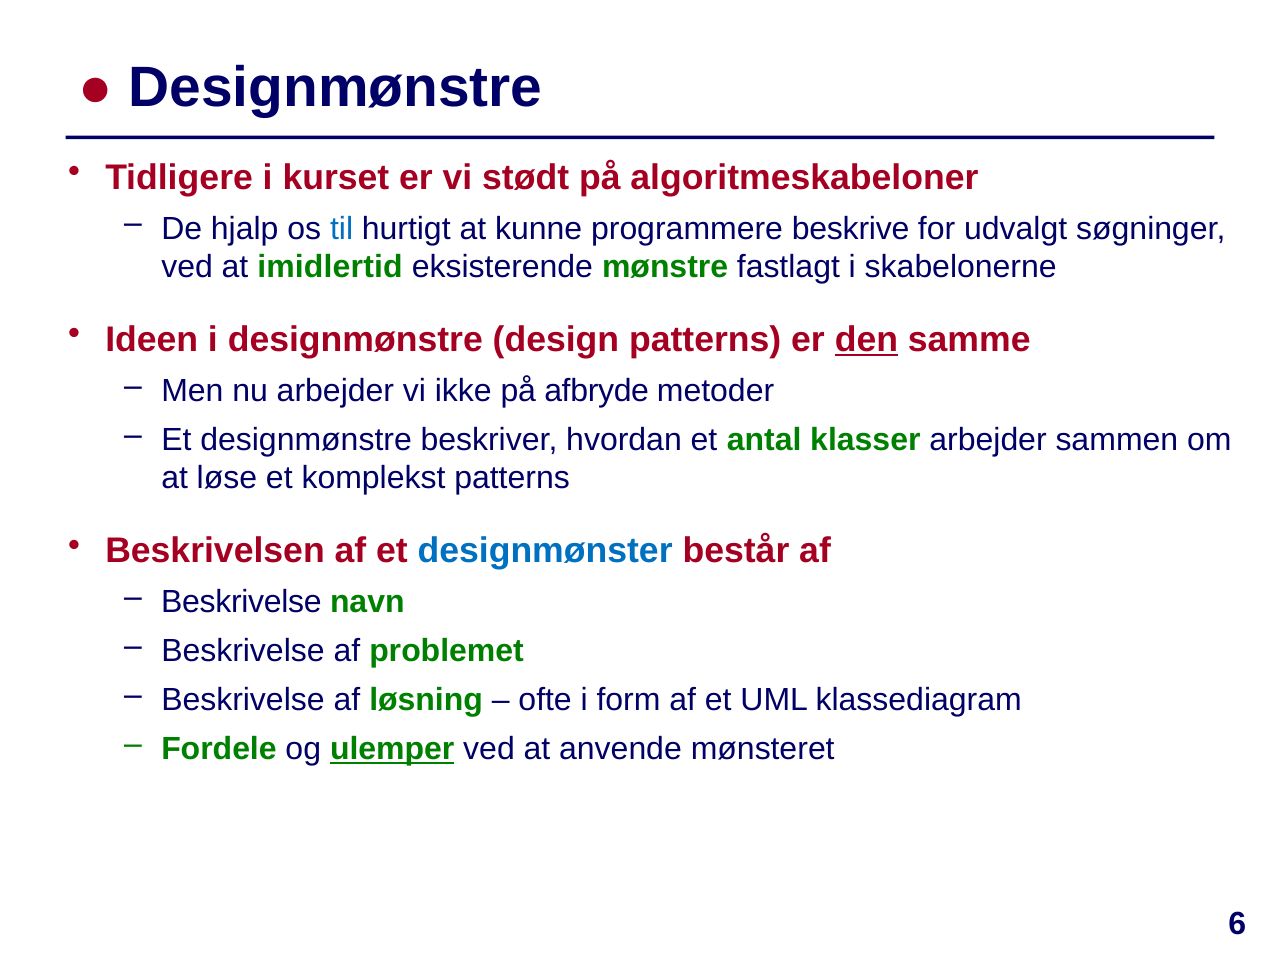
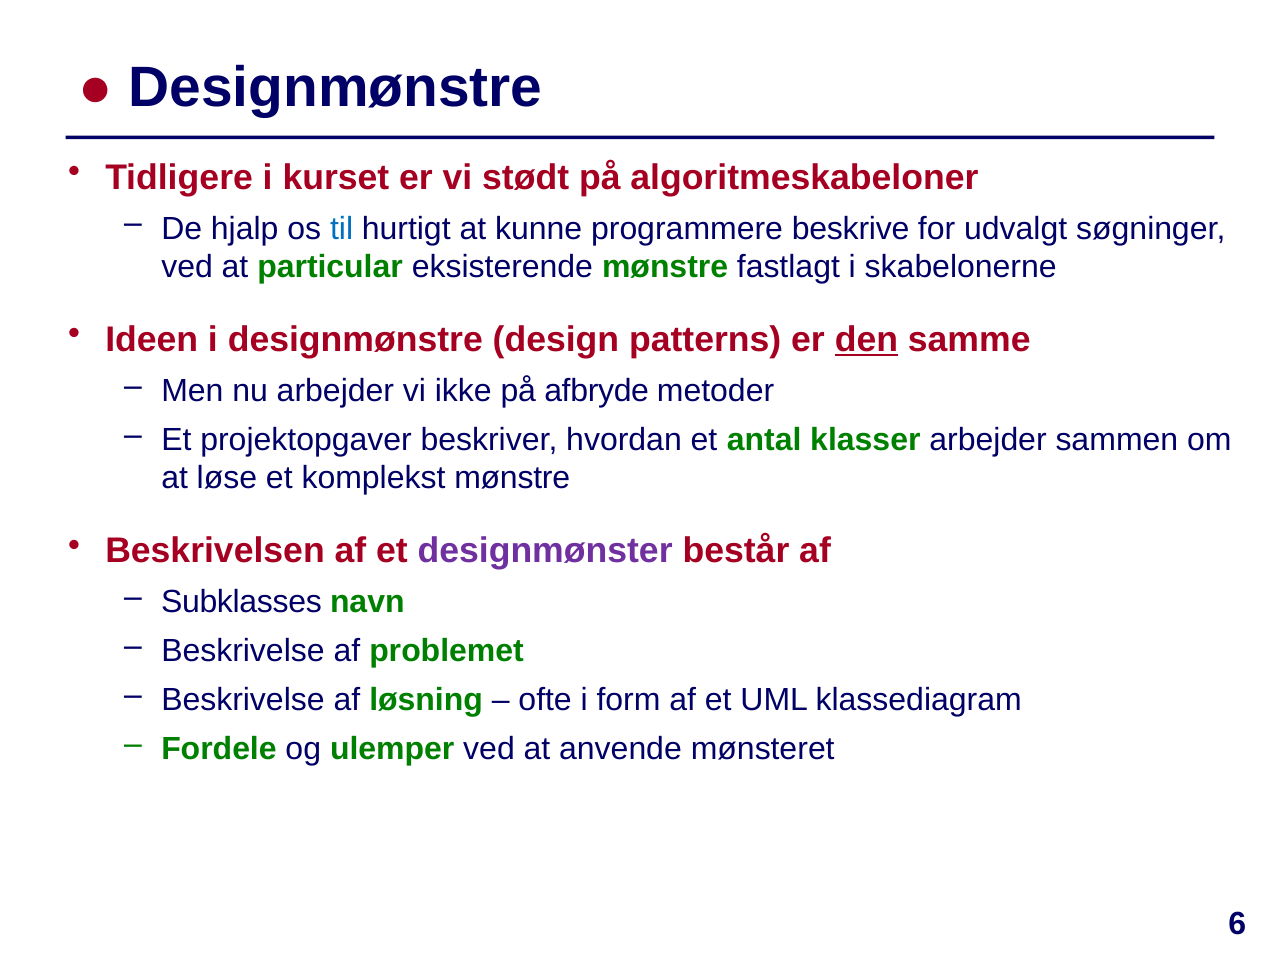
imidlertid: imidlertid -> particular
Et designmønstre: designmønstre -> projektopgaver
komplekst patterns: patterns -> mønstre
designmønster colour: blue -> purple
Beskrivelse at (241, 602): Beskrivelse -> Subklasses
ulemper underline: present -> none
